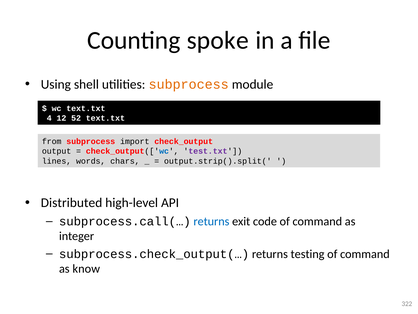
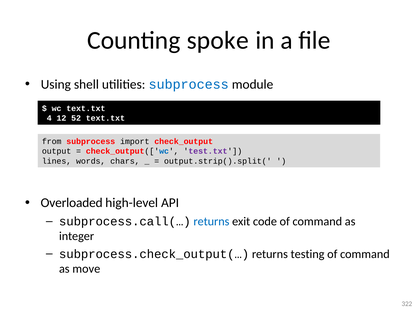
subprocess at (189, 84) colour: orange -> blue
Distributed: Distributed -> Overloaded
know: know -> move
